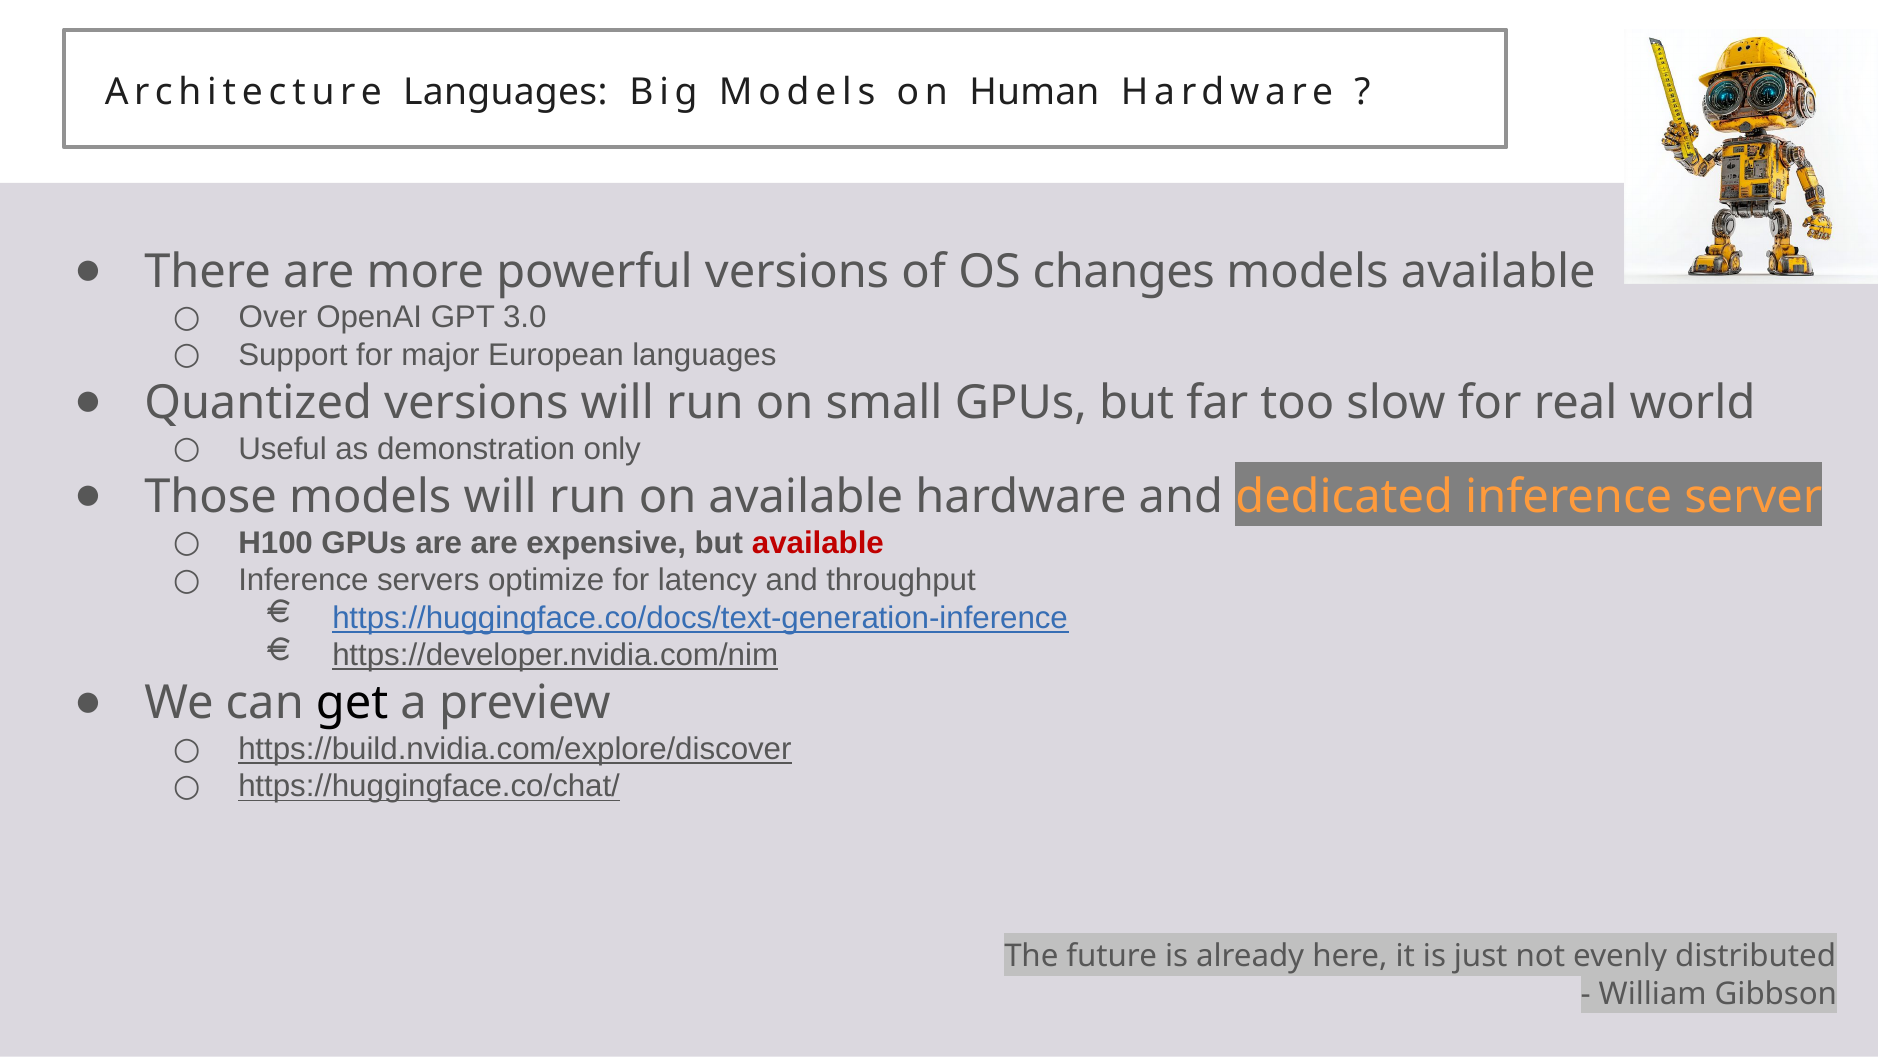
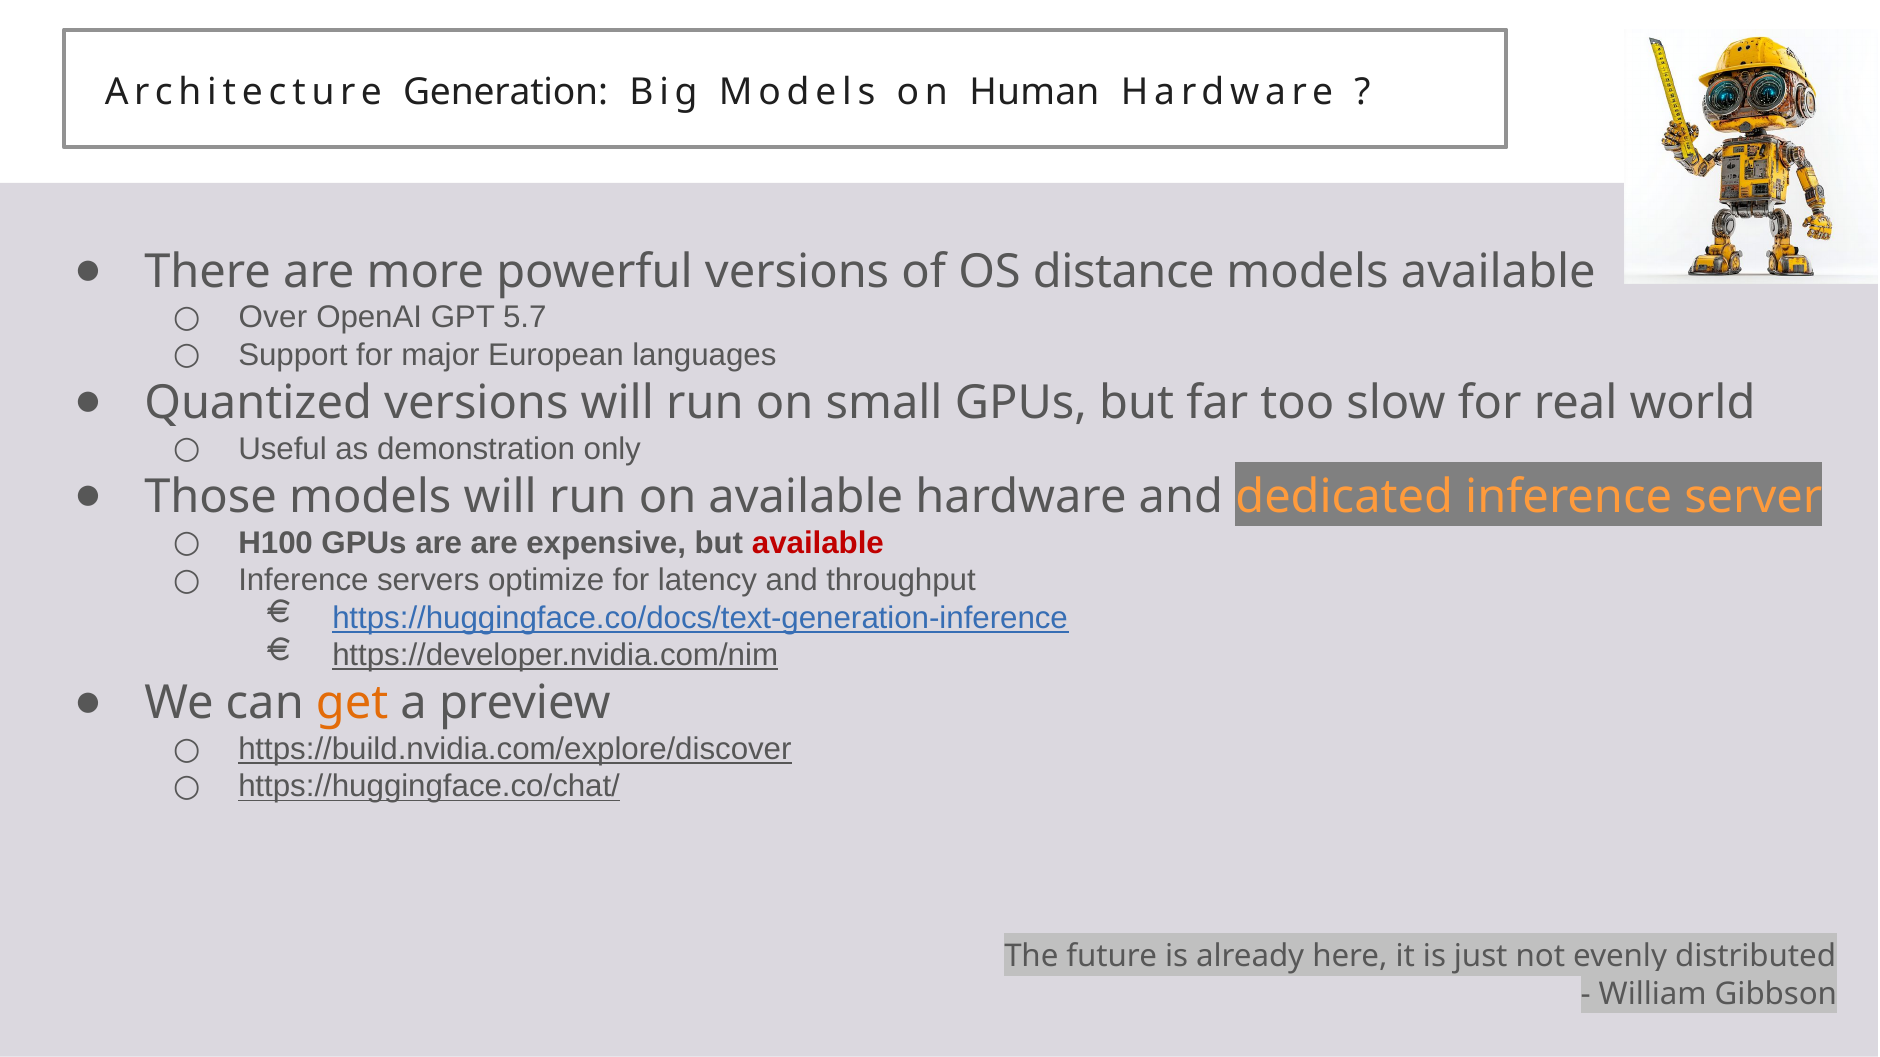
Architecture Languages: Languages -> Generation
changes: changes -> distance
3.0: 3.0 -> 5.7
get colour: black -> orange
